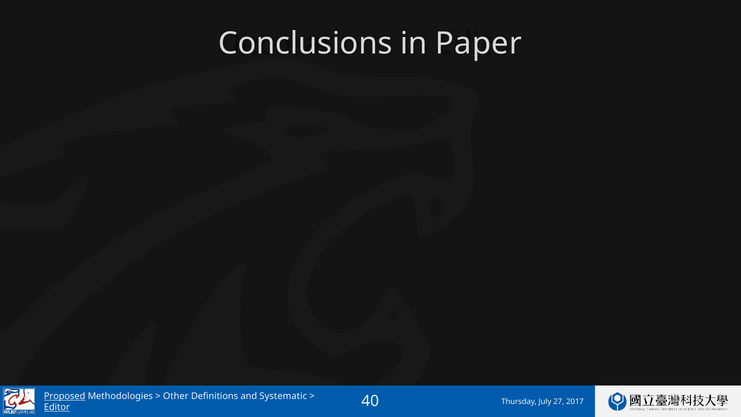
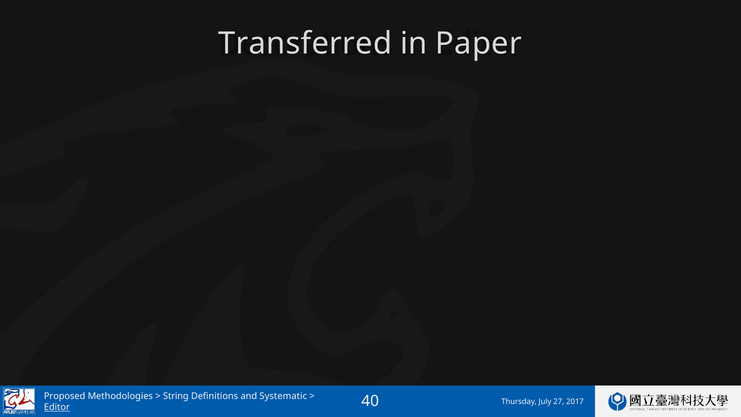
Conclusions: Conclusions -> Transferred
Proposed underline: present -> none
Other: Other -> String
